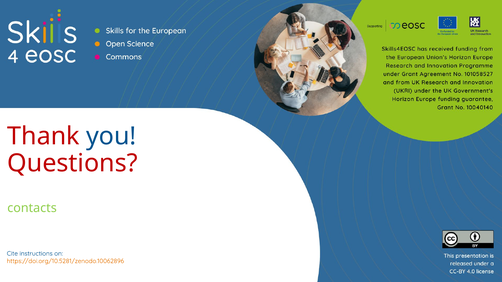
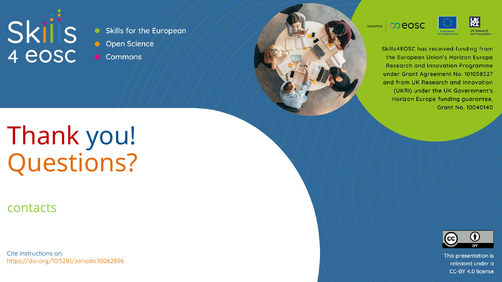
Questions colour: red -> orange
